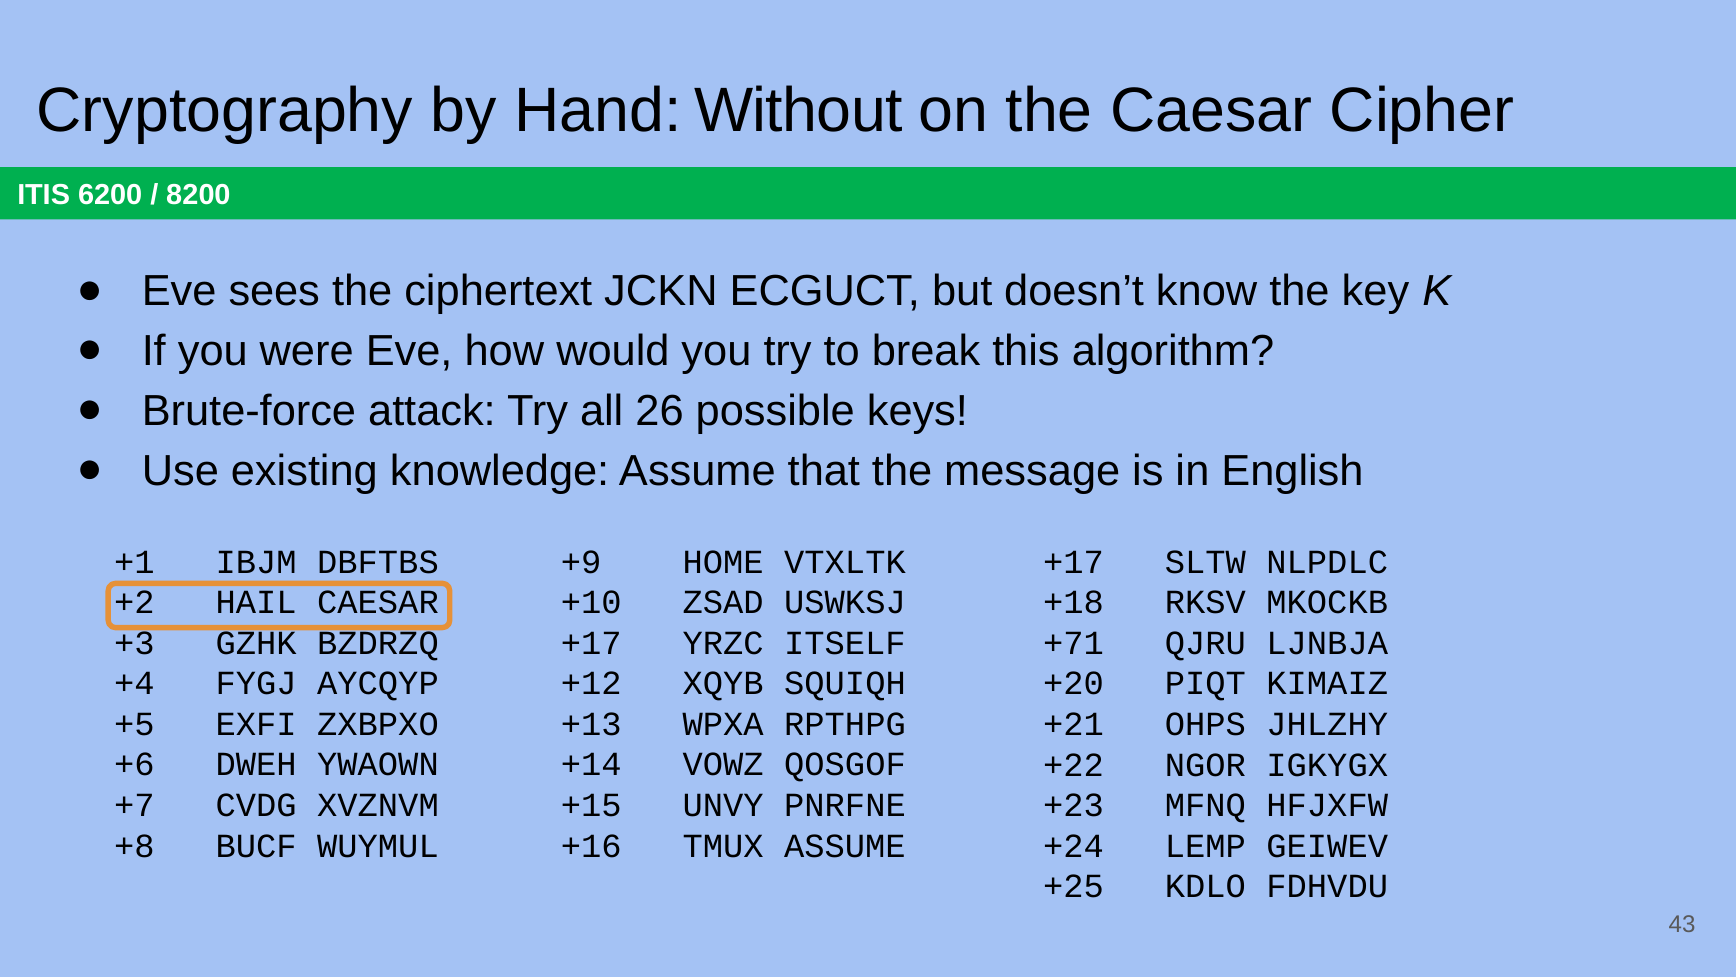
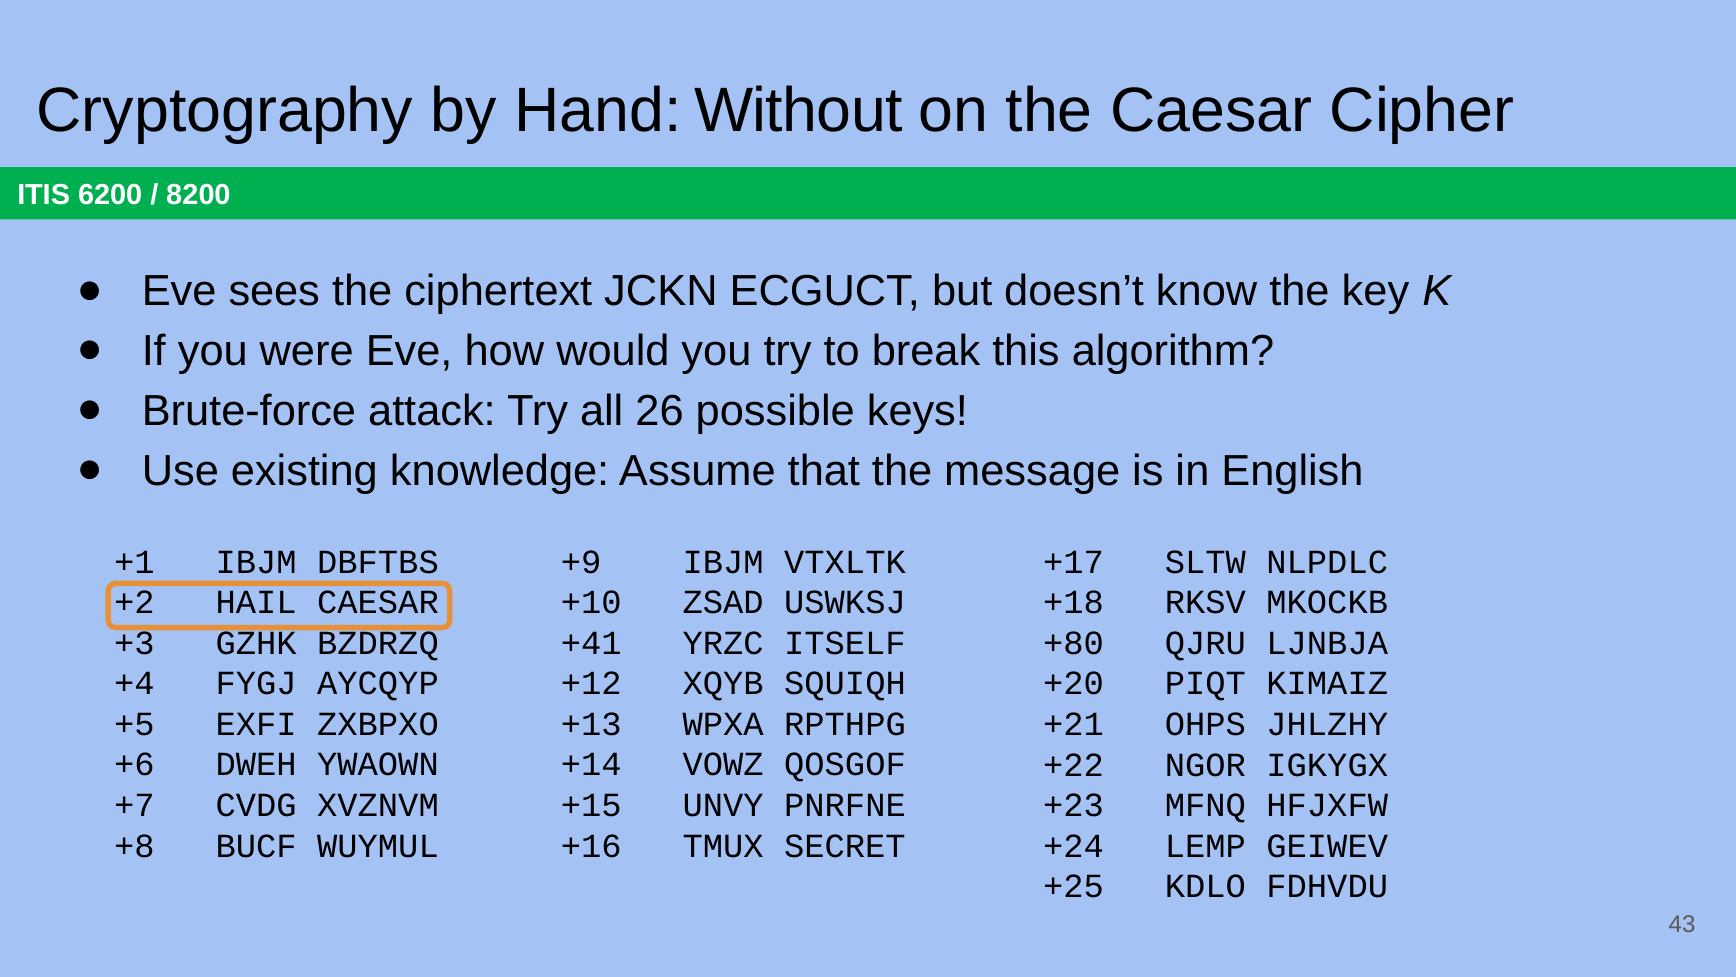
+9 HOME: HOME -> IBJM
+17 at (591, 643): +17 -> +41
+71: +71 -> +80
TMUX ASSUME: ASSUME -> SECRET
